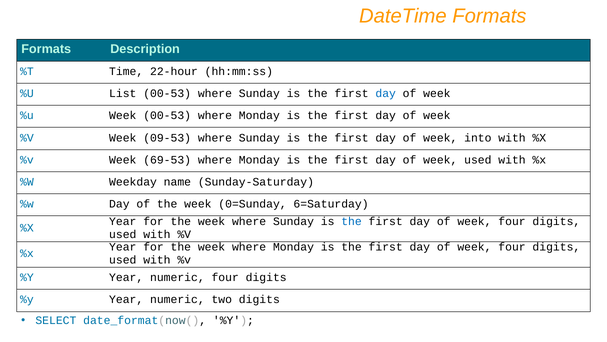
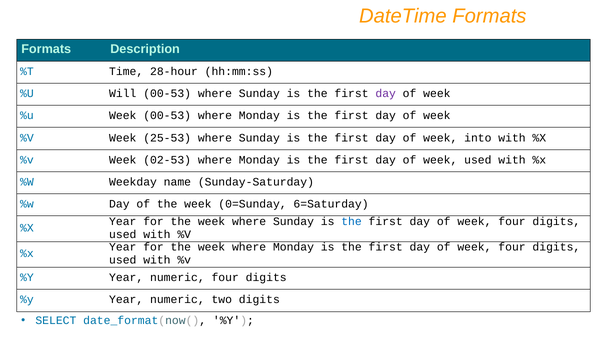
22-hour: 22-hour -> 28-hour
List: List -> Will
day at (386, 93) colour: blue -> purple
09-53: 09-53 -> 25-53
69-53: 69-53 -> 02-53
